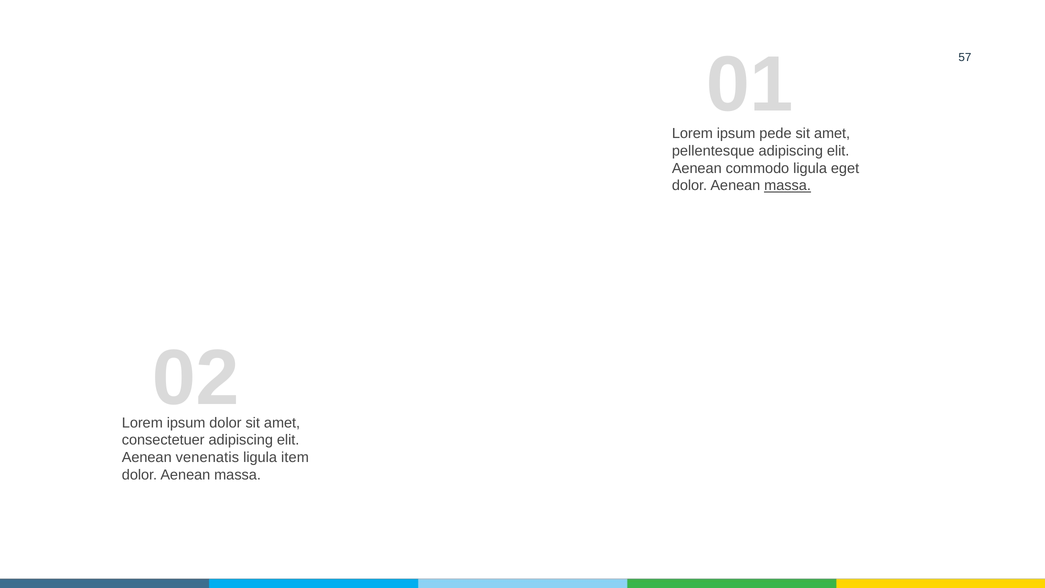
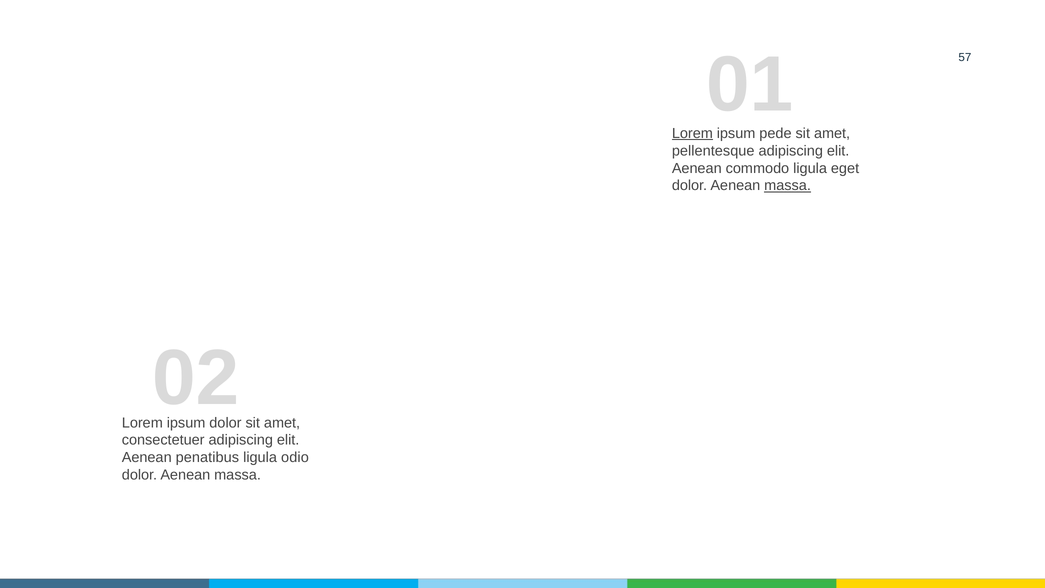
Lorem at (692, 133) underline: none -> present
venenatis: venenatis -> penatibus
item: item -> odio
